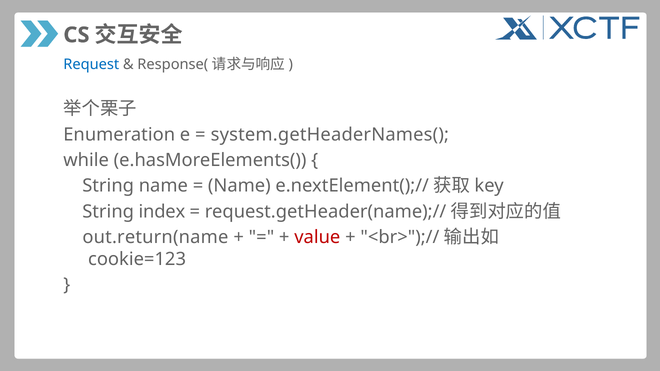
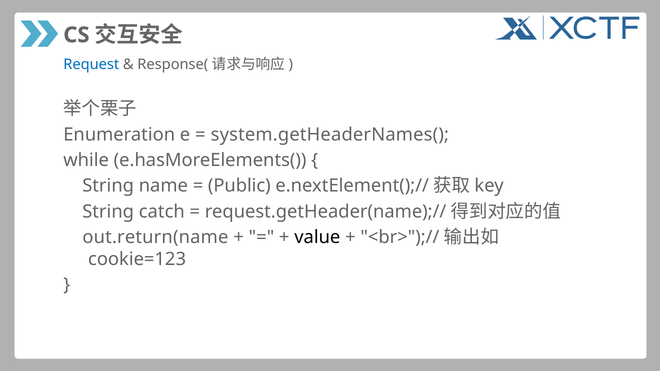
Name at (239, 186): Name -> Public
index: index -> catch
value colour: red -> black
